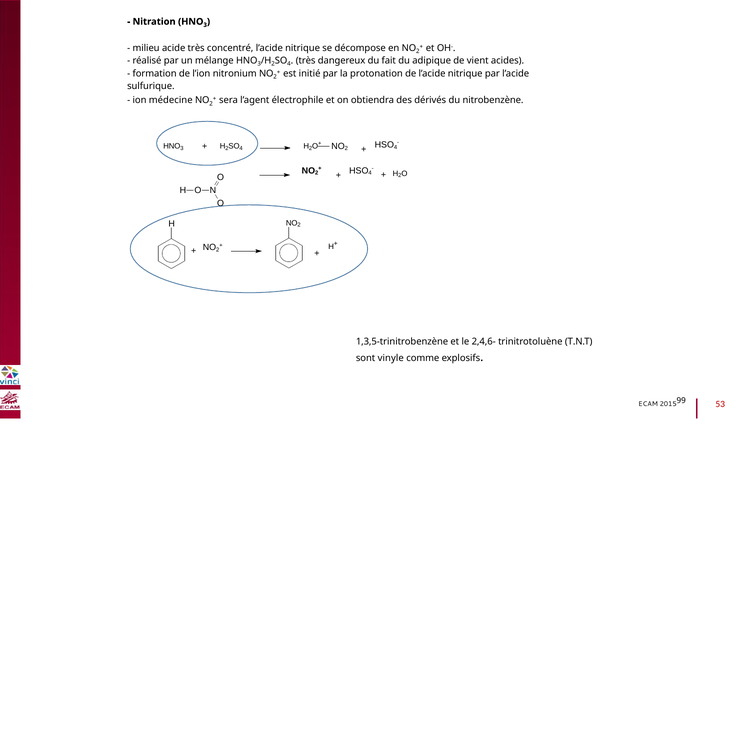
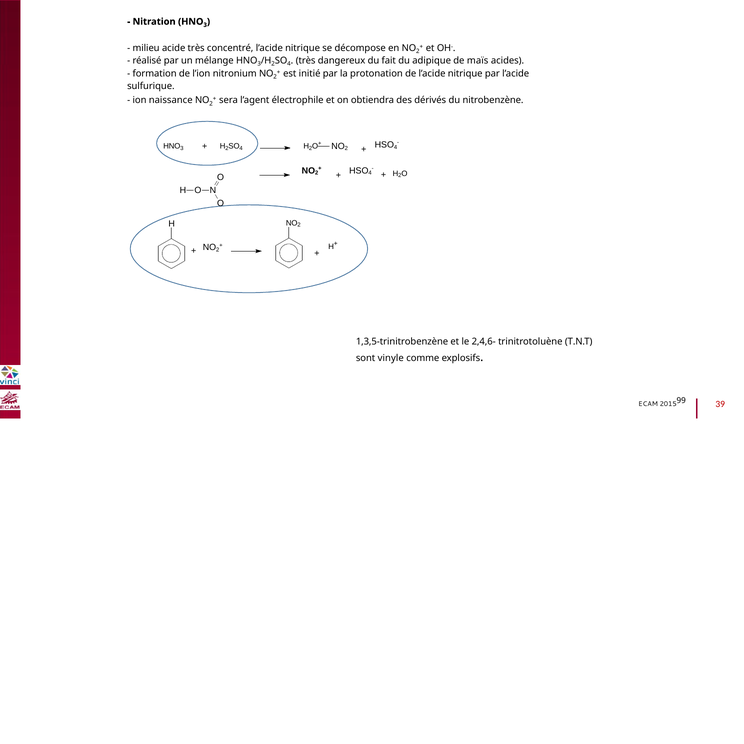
vient: vient -> maïs
médecine: médecine -> naissance
53: 53 -> 39
